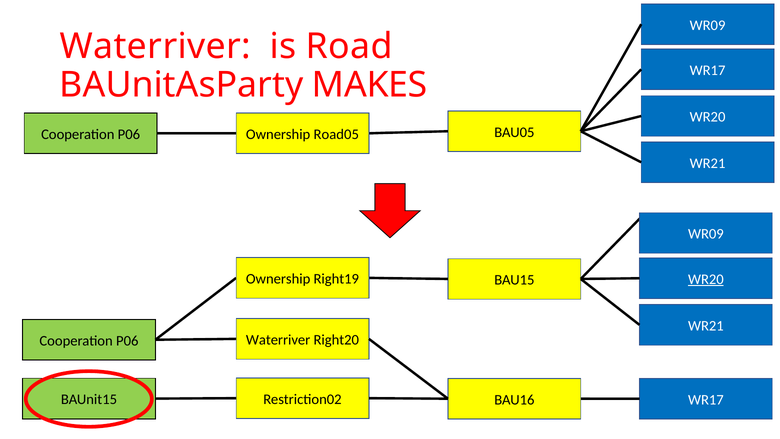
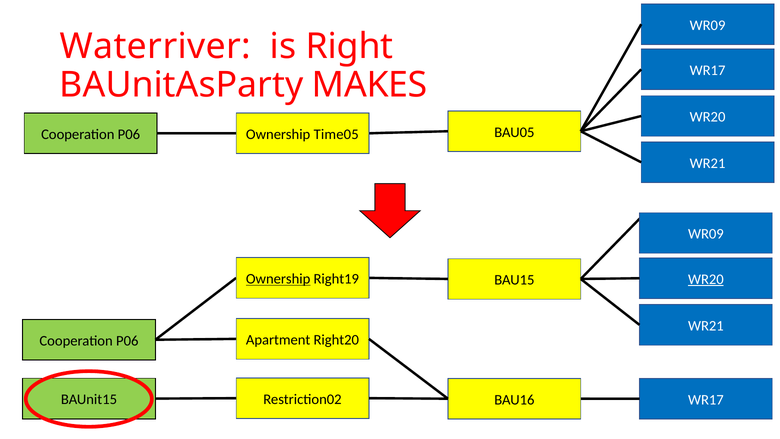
Road: Road -> Right
Road05: Road05 -> Time05
Ownership at (278, 279) underline: none -> present
Waterriver at (278, 340): Waterriver -> Apartment
